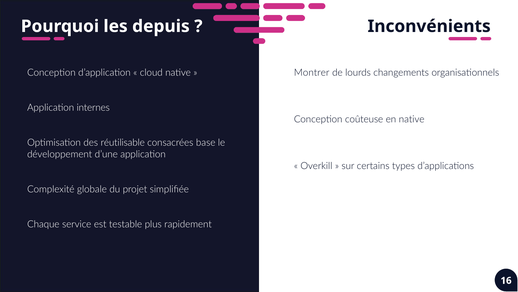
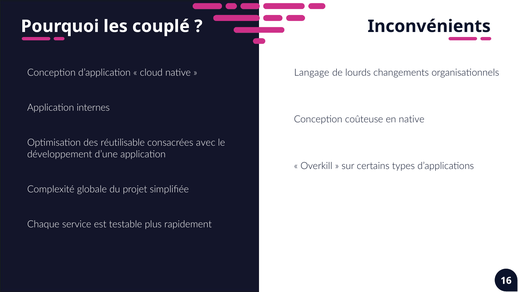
depuis: depuis -> couplé
Montrer: Montrer -> Langage
base: base -> avec
